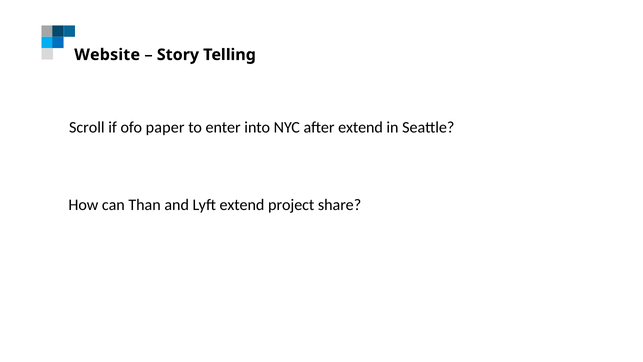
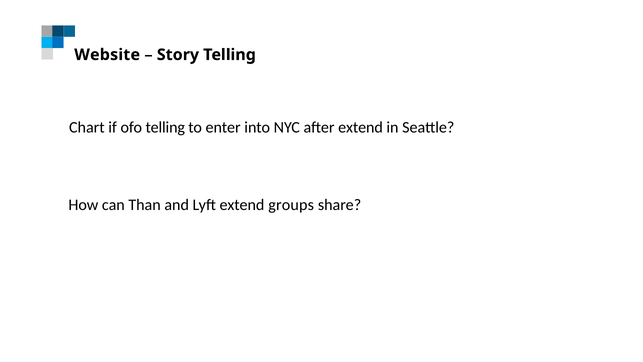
Scroll: Scroll -> Chart
ofo paper: paper -> telling
project: project -> groups
